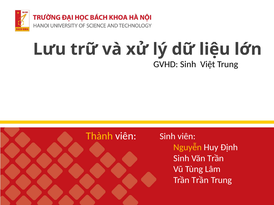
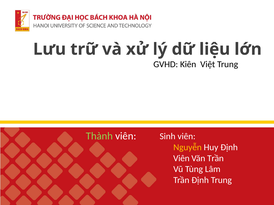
GVHD Sinh: Sinh -> Kiên
Thành colour: yellow -> light green
Sinh at (181, 159): Sinh -> Viên
Trần Trần: Trần -> Định
